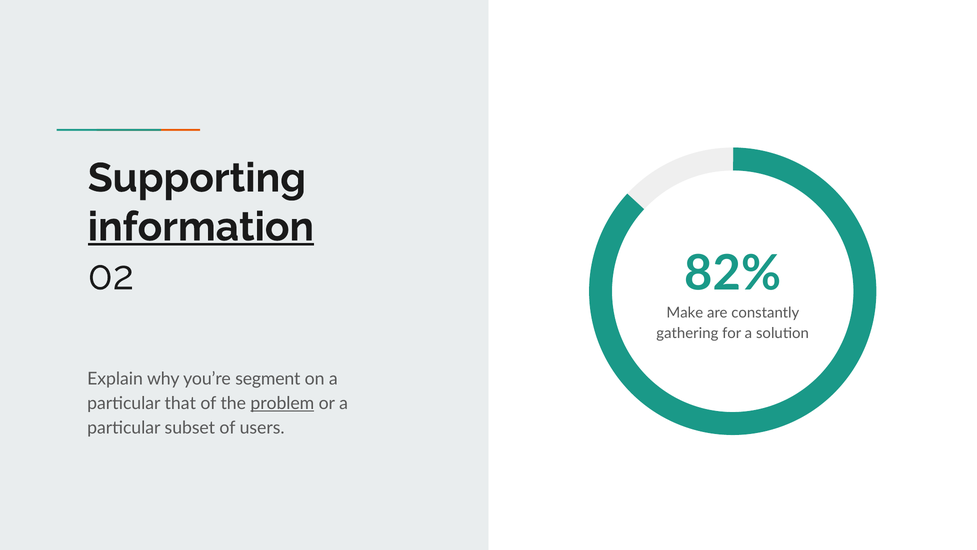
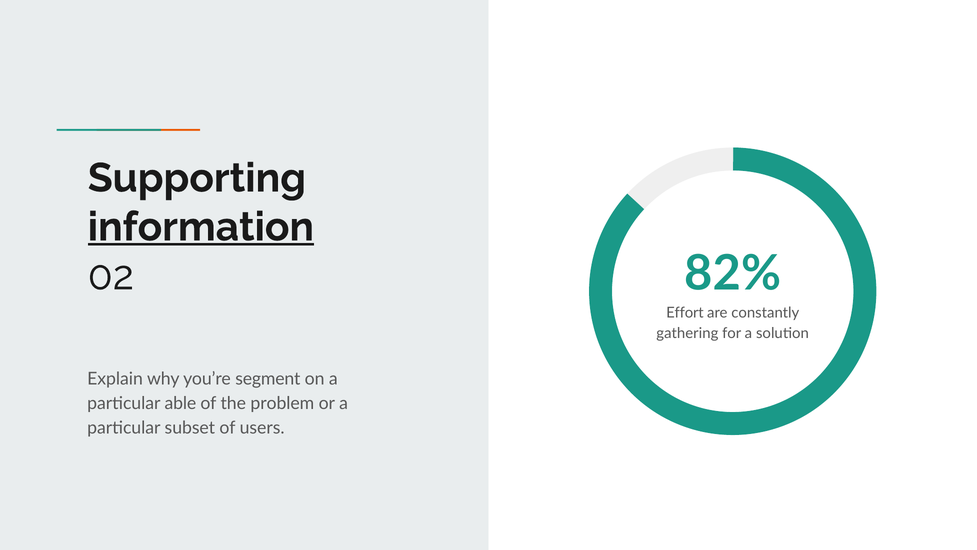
Make: Make -> Effort
that: that -> able
problem underline: present -> none
